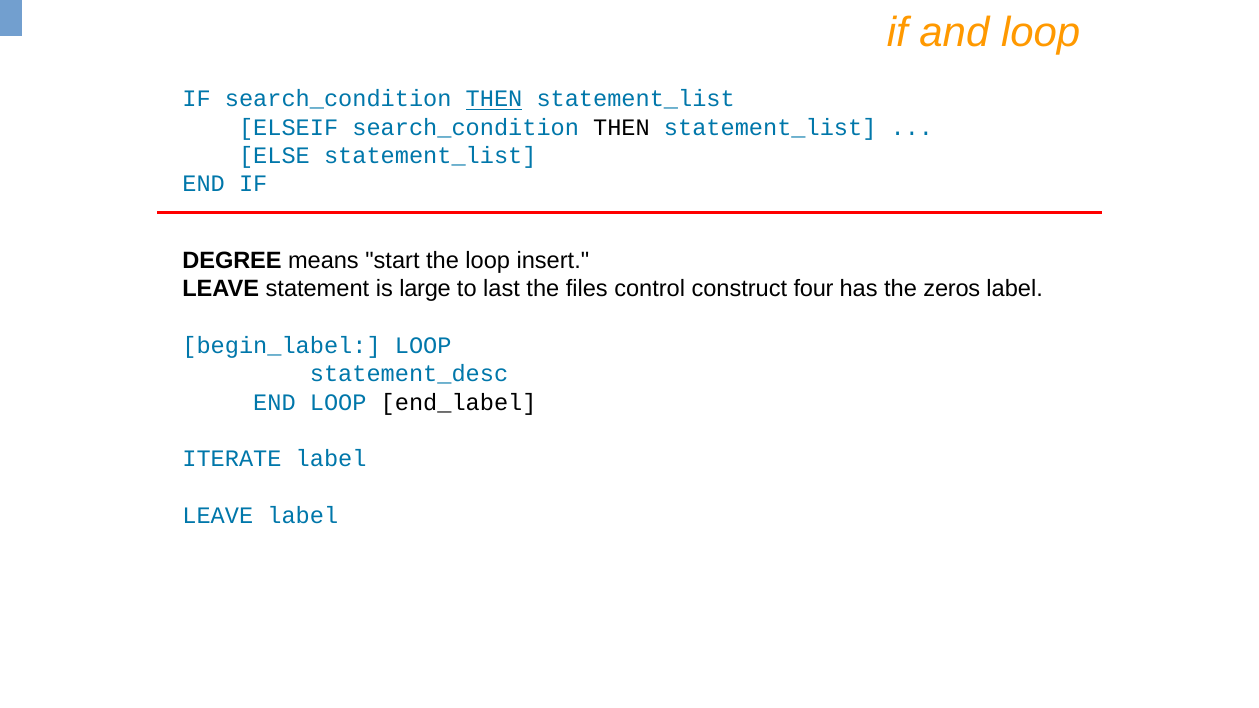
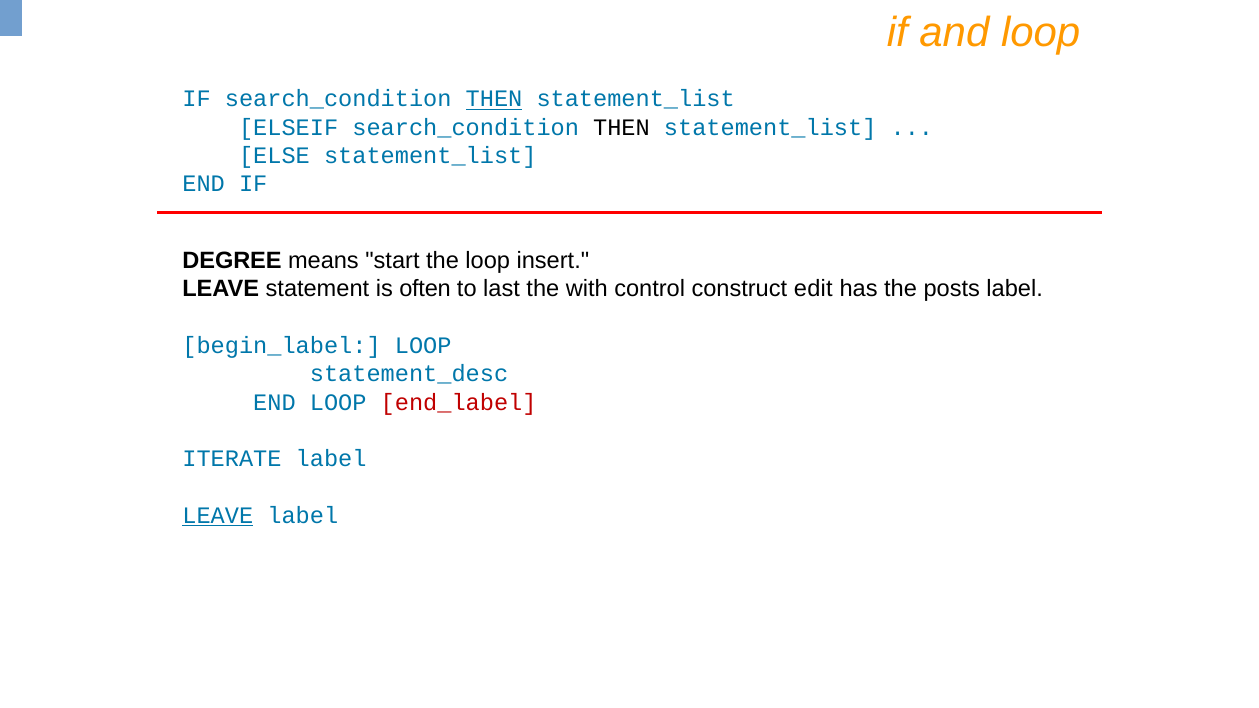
large: large -> often
files: files -> with
four: four -> edit
zeros: zeros -> posts
end_label colour: black -> red
LEAVE at (218, 516) underline: none -> present
